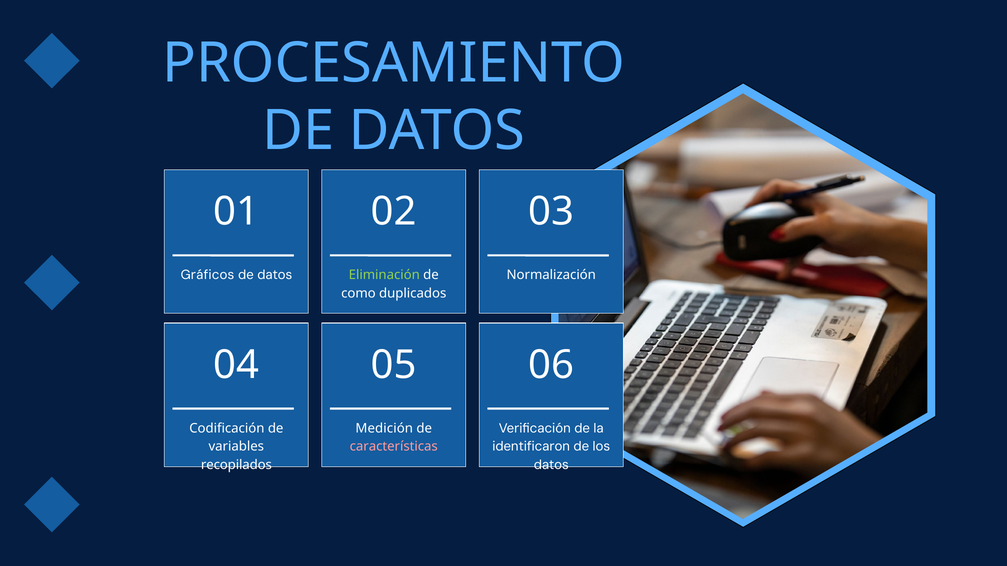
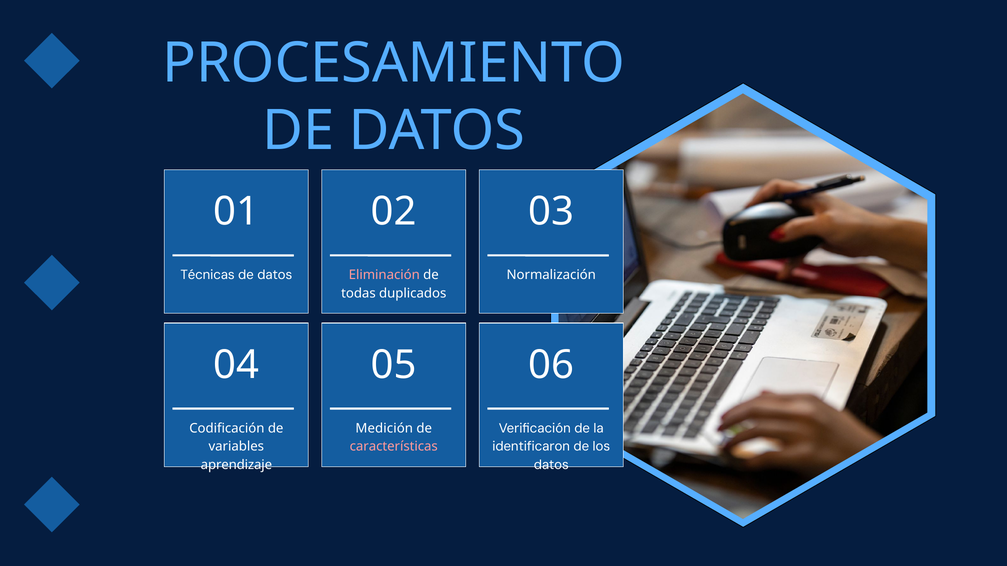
Gráficos: Gráficos -> Técnicas
Eliminación colour: light green -> pink
como: como -> todas
recopilados: recopilados -> aprendizaje
